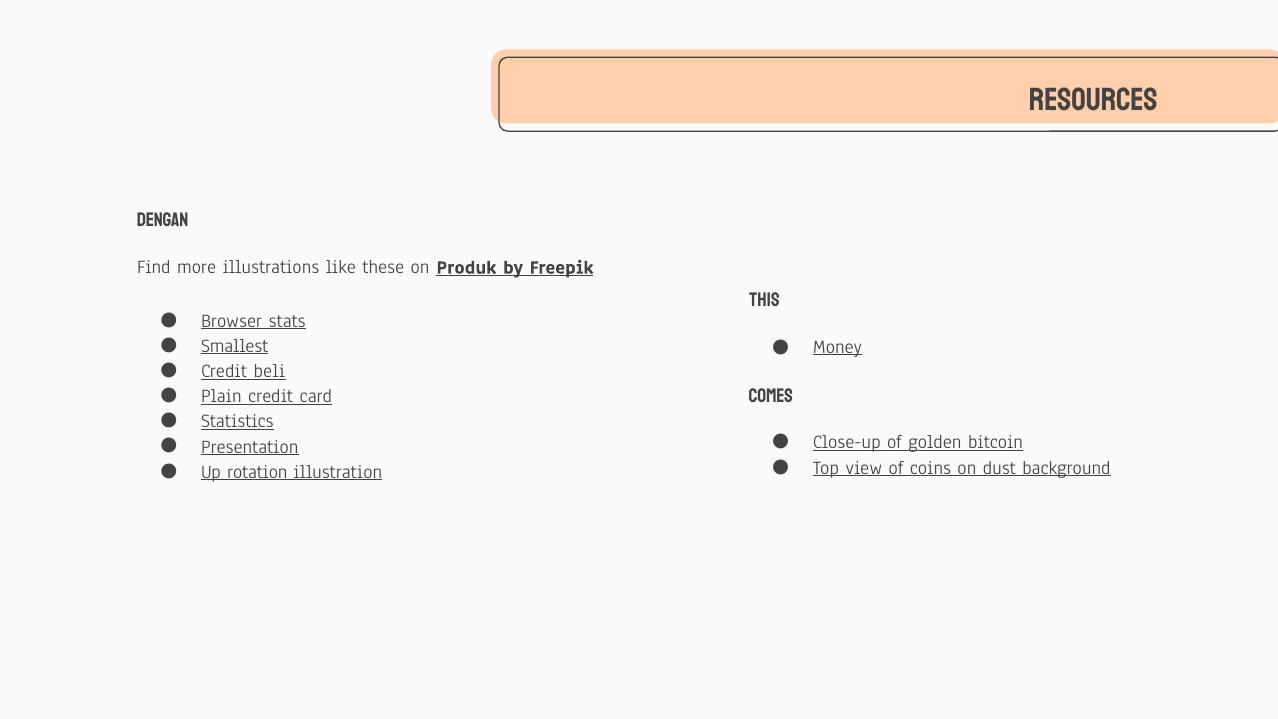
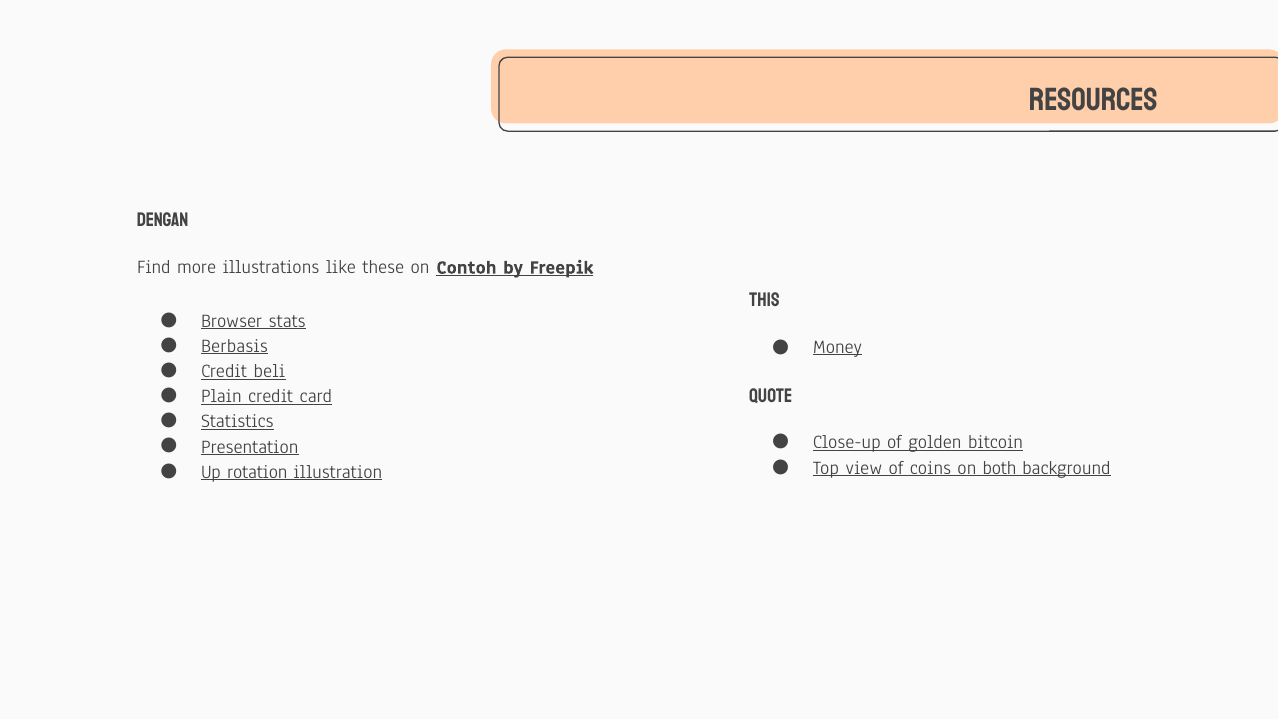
Produk: Produk -> Contoh
Smallest: Smallest -> Berbasis
COMES: COMES -> QUOTE
dust: dust -> both
